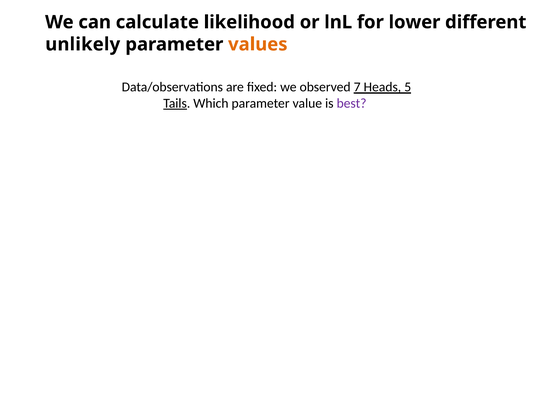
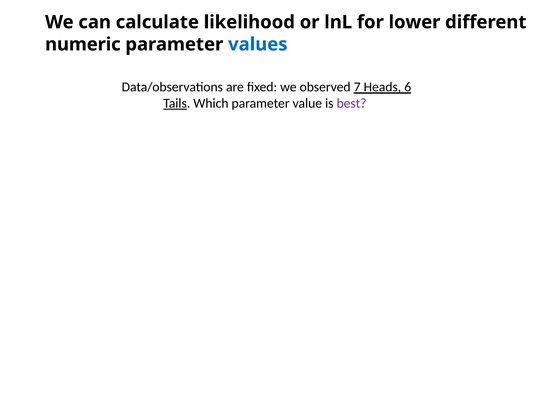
unlikely: unlikely -> numeric
values colour: orange -> blue
5: 5 -> 6
